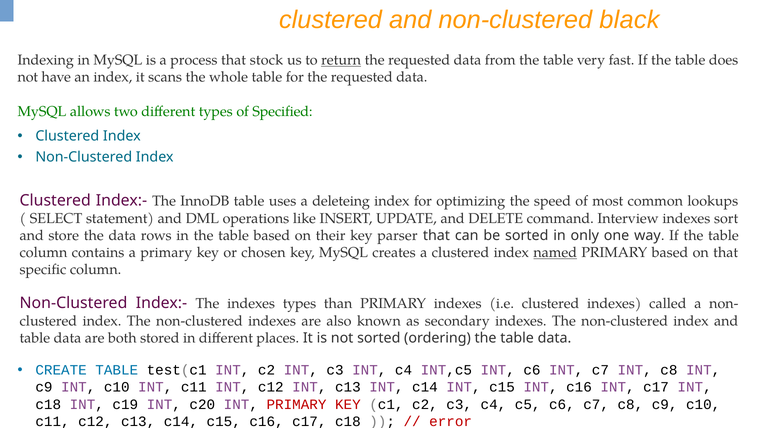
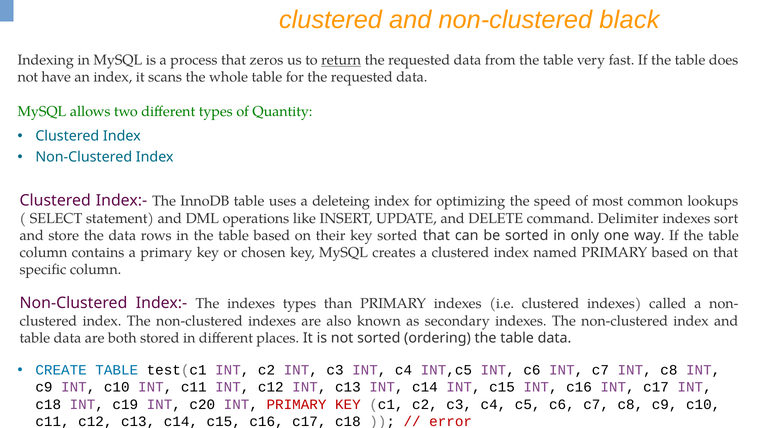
stock: stock -> zeros
Specified: Specified -> Quantity
Interview: Interview -> Delimiter
key parser: parser -> sorted
named underline: present -> none
